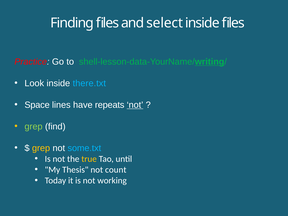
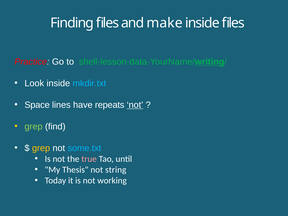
select: select -> make
there.txt: there.txt -> mkdir.txt
true colour: yellow -> pink
count: count -> string
